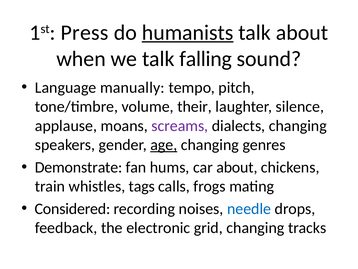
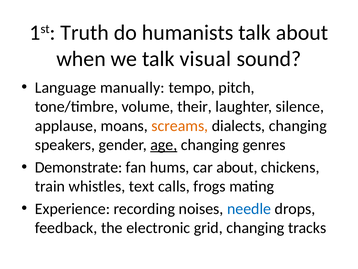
Press: Press -> Truth
humanists underline: present -> none
falling: falling -> visual
screams colour: purple -> orange
tags: tags -> text
Considered: Considered -> Experience
